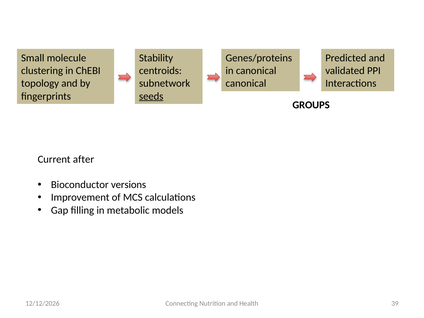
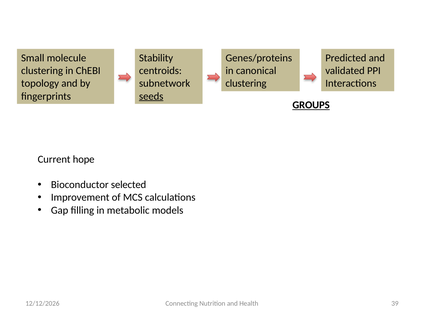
canonical at (246, 83): canonical -> clustering
GROUPS underline: none -> present
after: after -> hope
versions: versions -> selected
